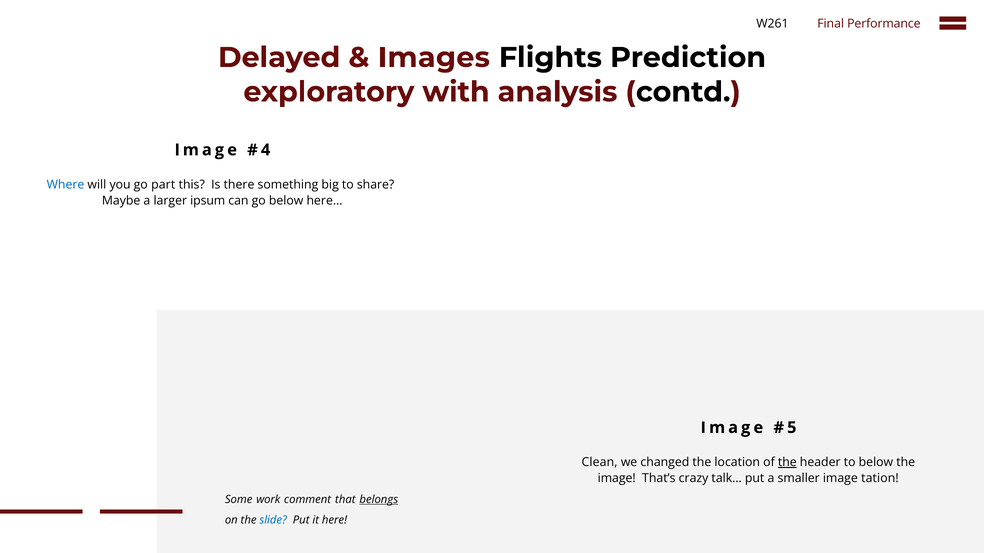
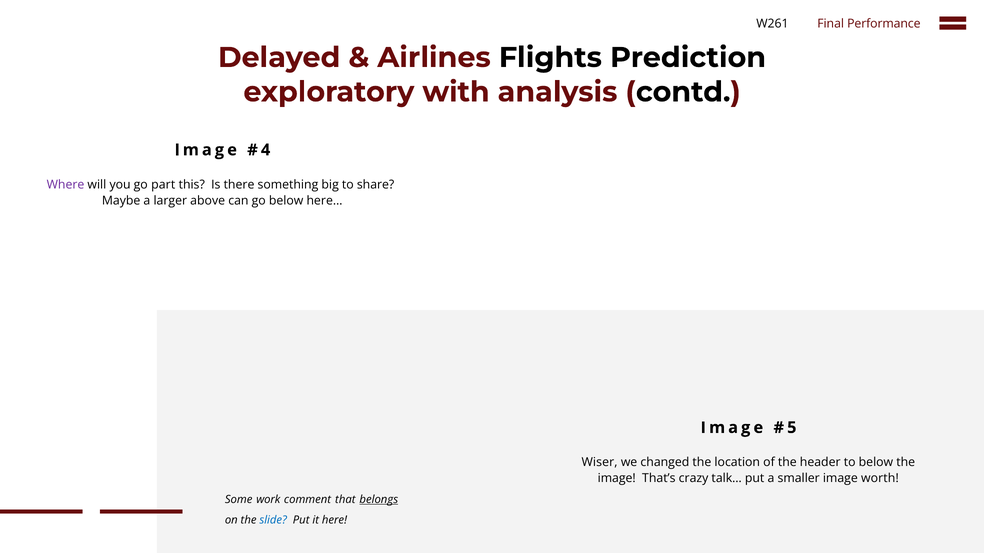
Images: Images -> Airlines
Where colour: blue -> purple
ipsum: ipsum -> above
Clean: Clean -> Wiser
the at (787, 463) underline: present -> none
tation: tation -> worth
